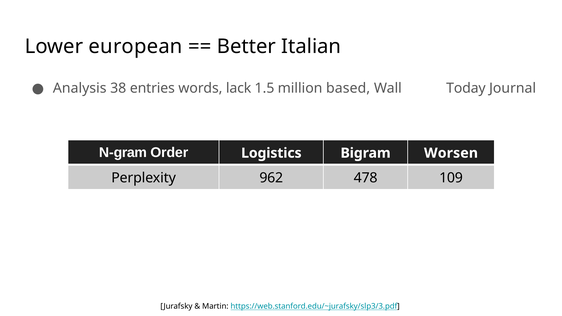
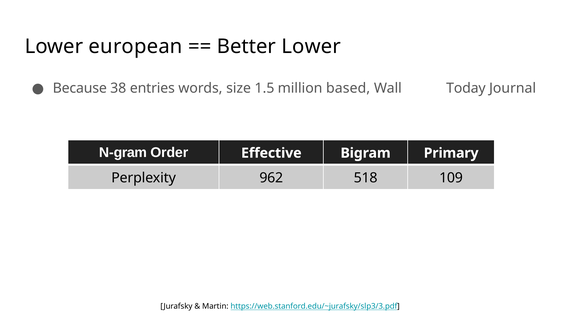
Better Italian: Italian -> Lower
Analysis: Analysis -> Because
lack: lack -> size
Logistics: Logistics -> Effective
Worsen: Worsen -> Primary
478: 478 -> 518
